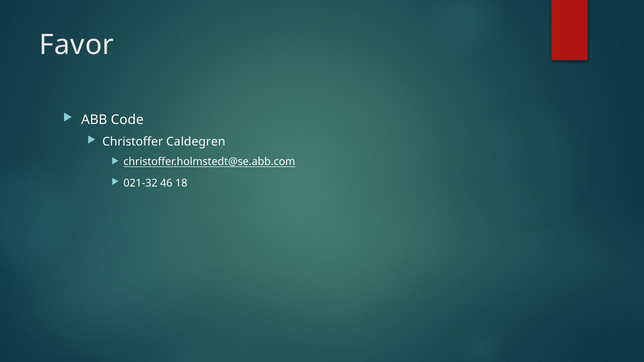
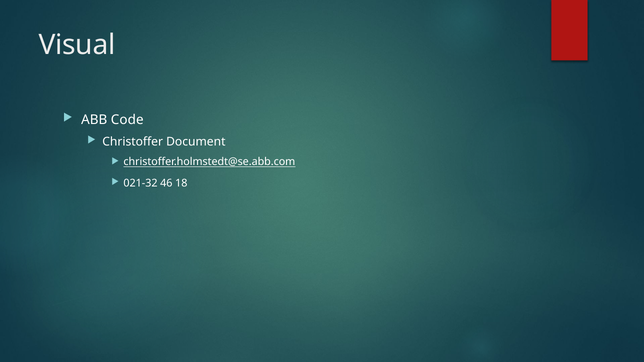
Favor: Favor -> Visual
Caldegren: Caldegren -> Document
